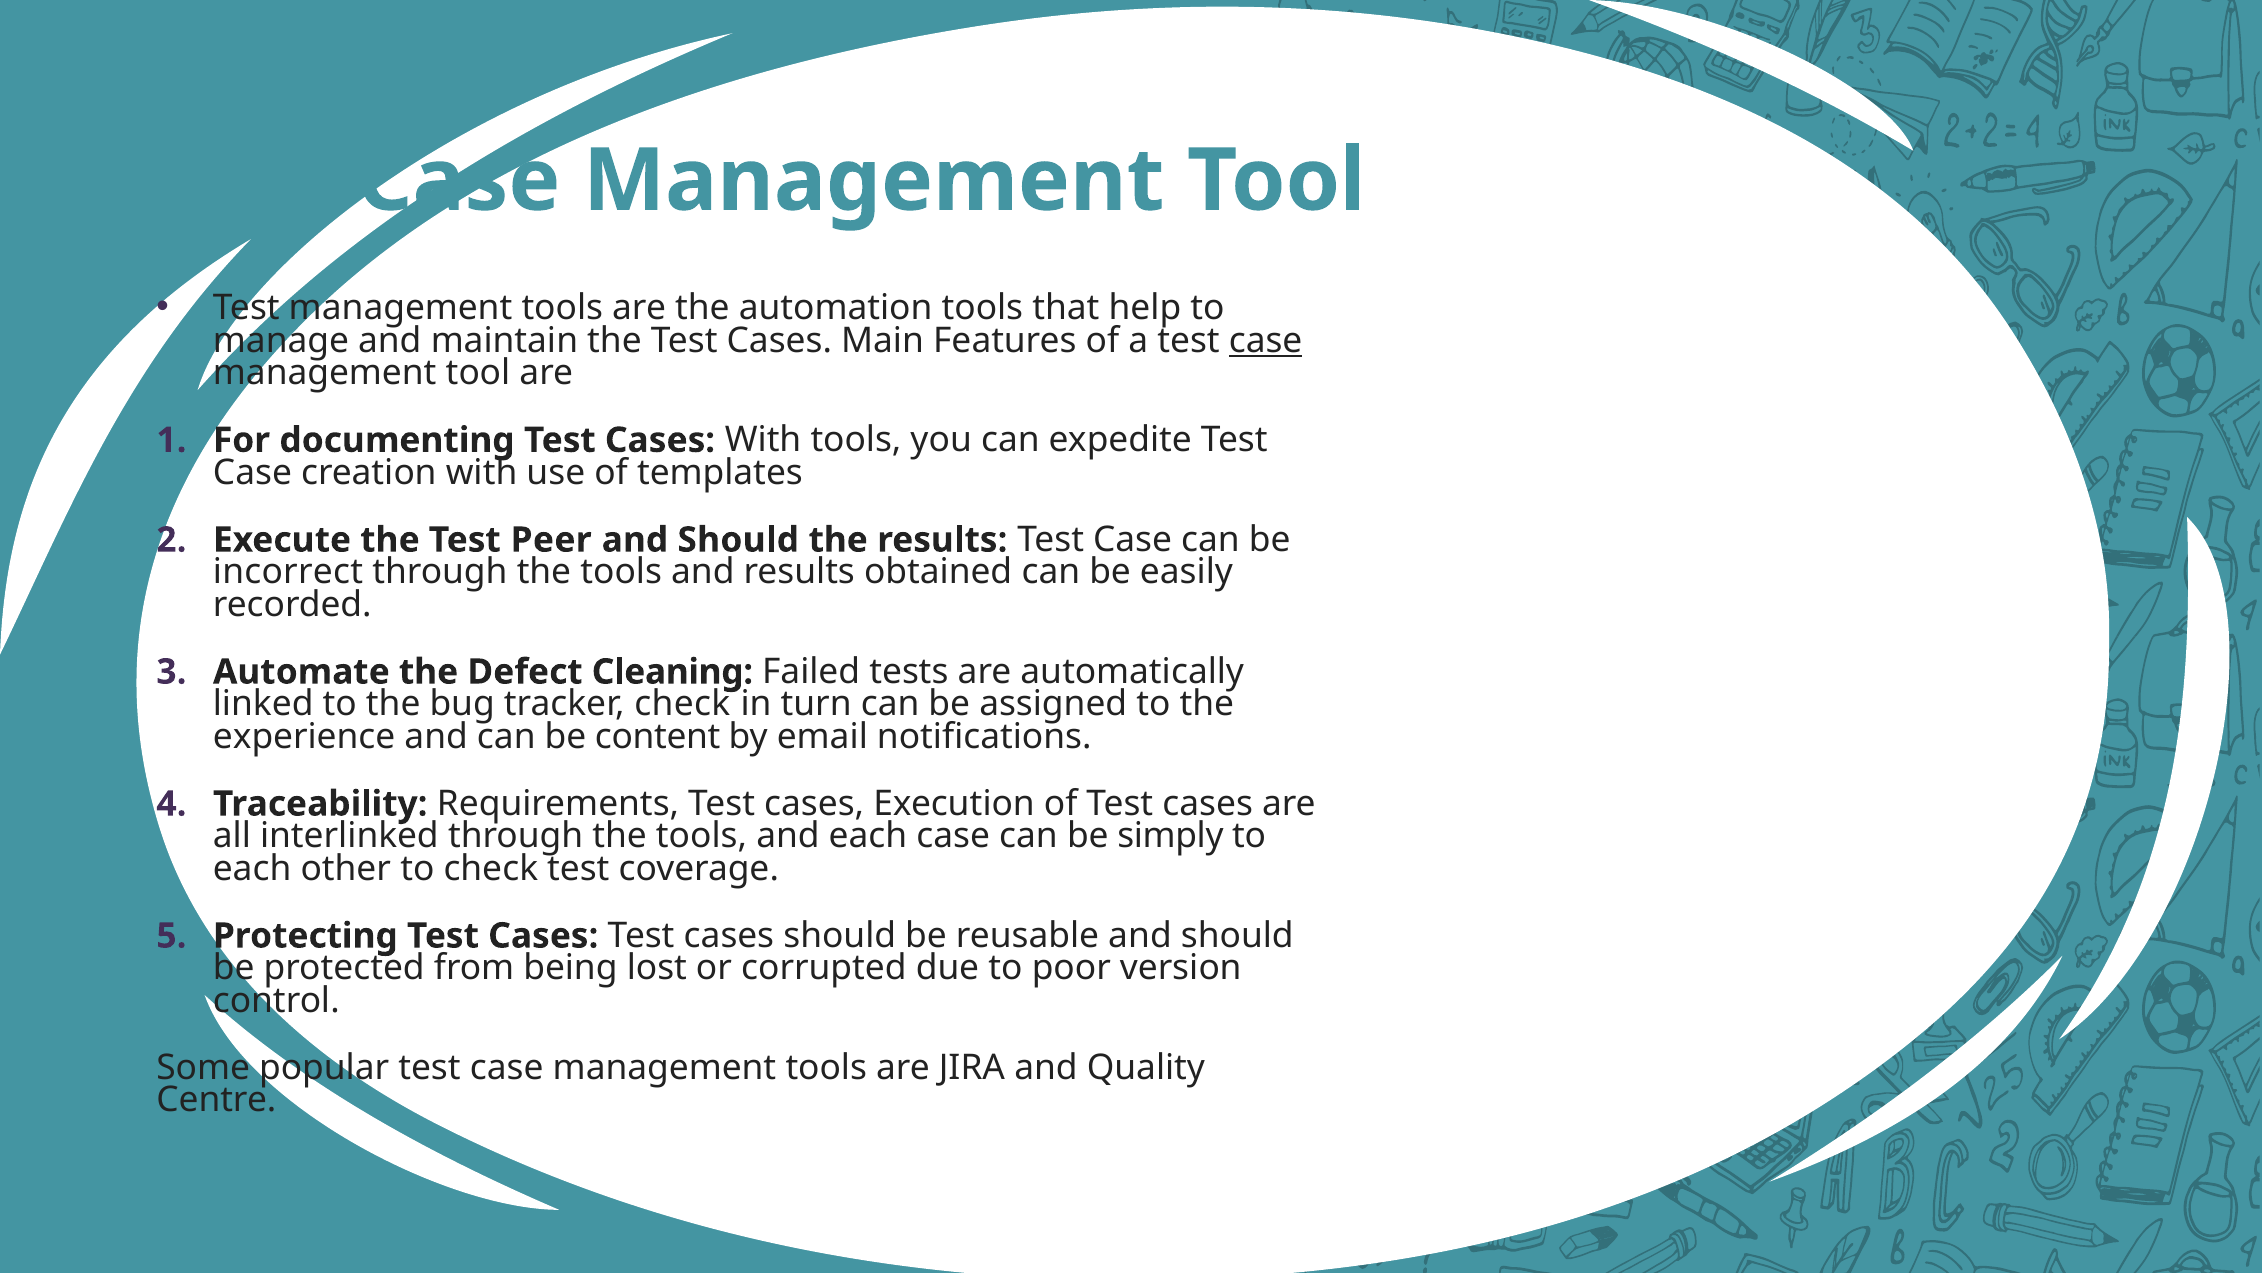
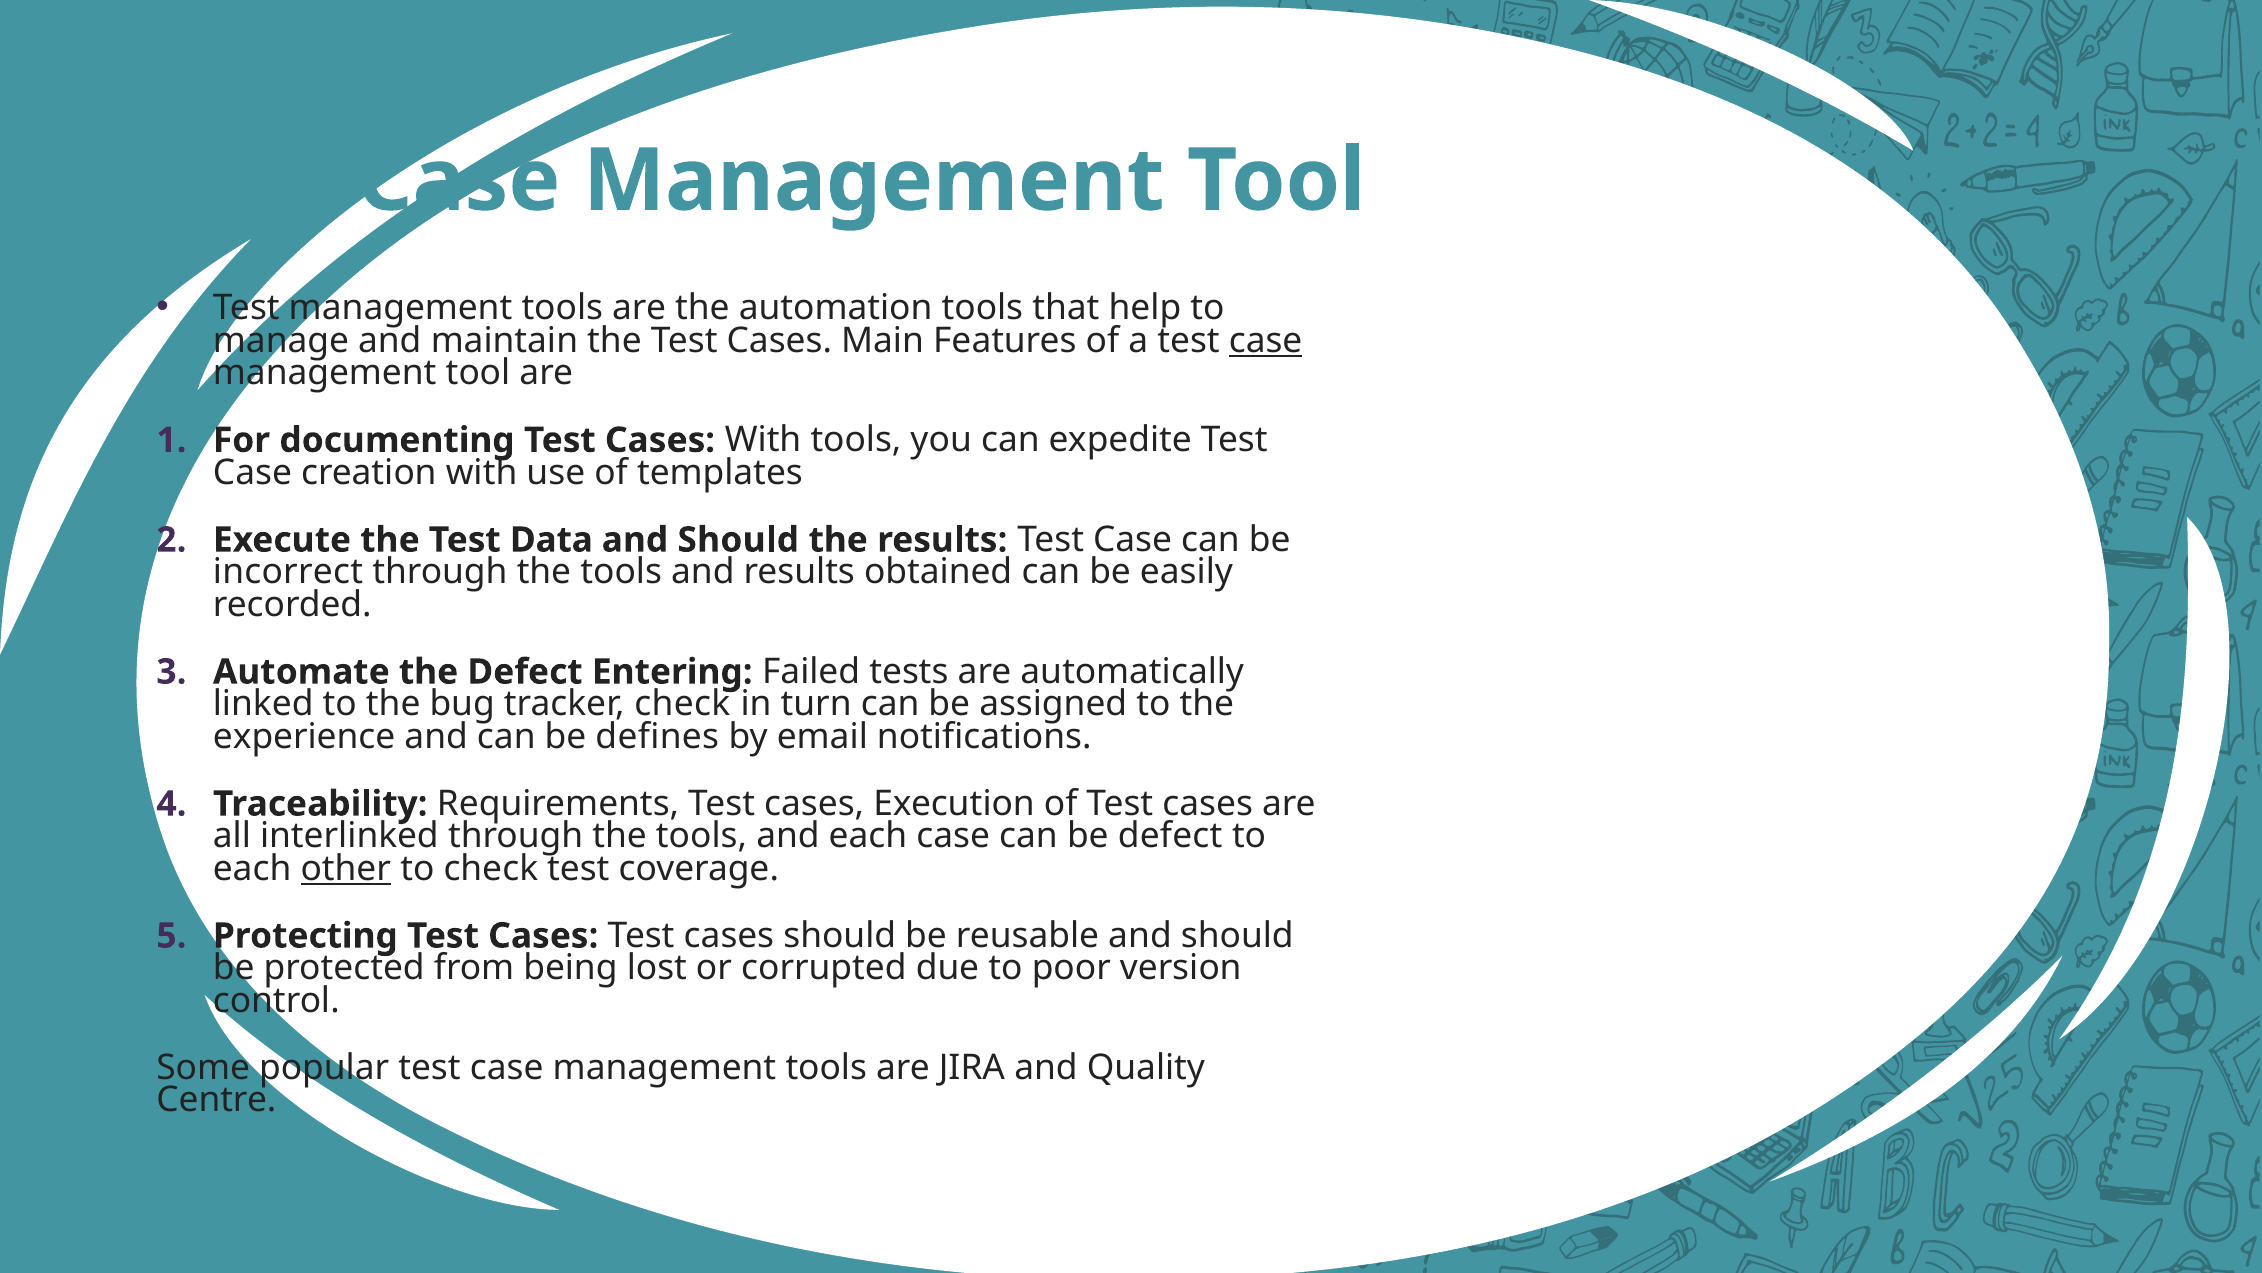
Peer: Peer -> Data
Cleaning: Cleaning -> Entering
content: content -> defines
be simply: simply -> defect
other underline: none -> present
